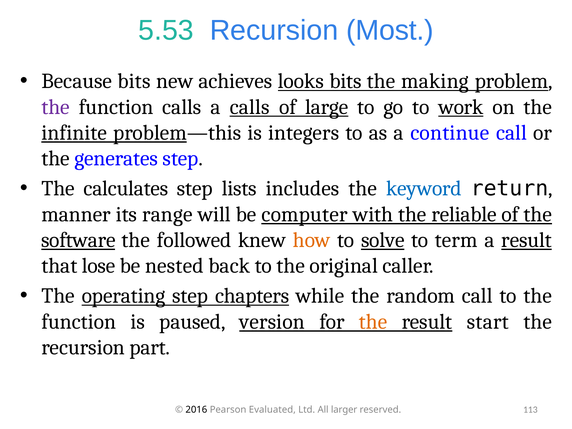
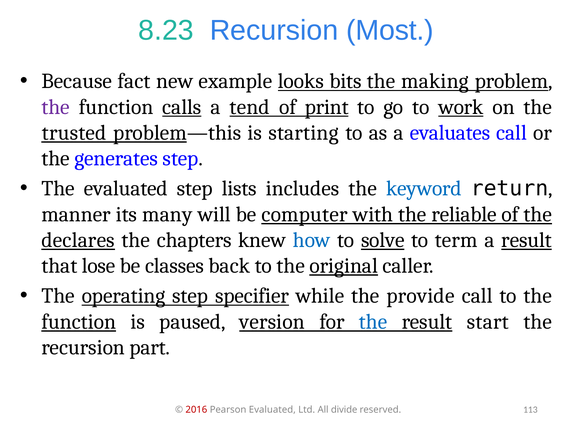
5.53: 5.53 -> 8.23
Because bits: bits -> fact
achieves: achieves -> example
calls at (182, 107) underline: none -> present
a calls: calls -> tend
large: large -> print
infinite: infinite -> trusted
integers: integers -> starting
continue: continue -> evaluates
The calculates: calculates -> evaluated
range: range -> many
software: software -> declares
followed: followed -> chapters
how colour: orange -> blue
nested: nested -> classes
original underline: none -> present
chapters: chapters -> specifier
random: random -> provide
function at (79, 322) underline: none -> present
the at (373, 322) colour: orange -> blue
2016 colour: black -> red
larger: larger -> divide
